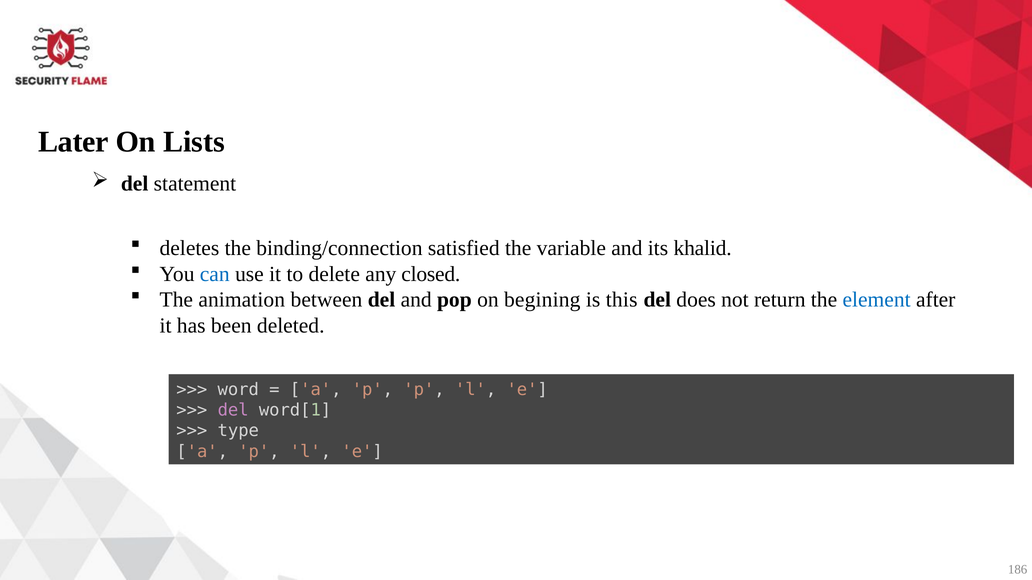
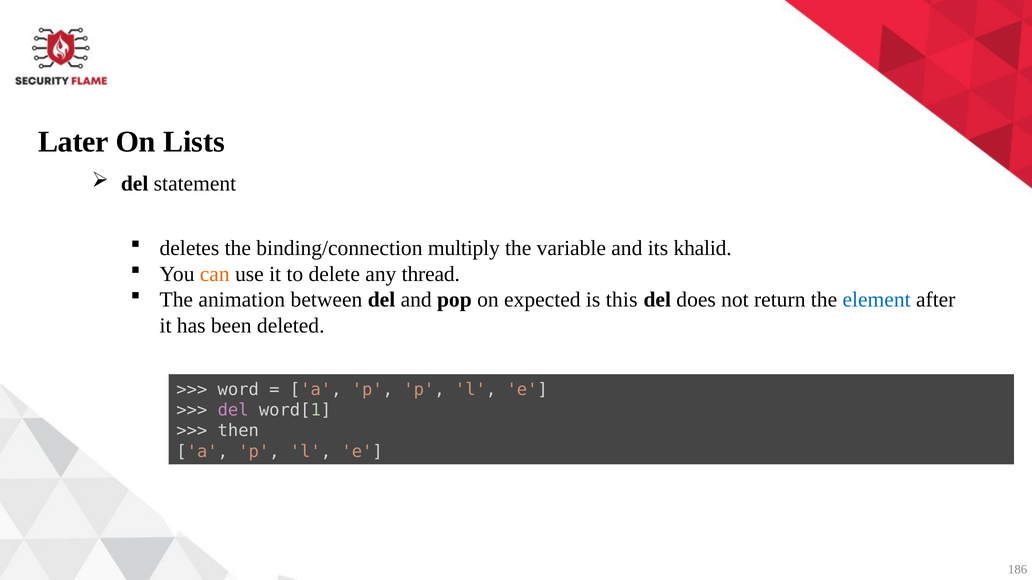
satisfied: satisfied -> multiply
can colour: blue -> orange
closed: closed -> thread
begining: begining -> expected
type: type -> then
